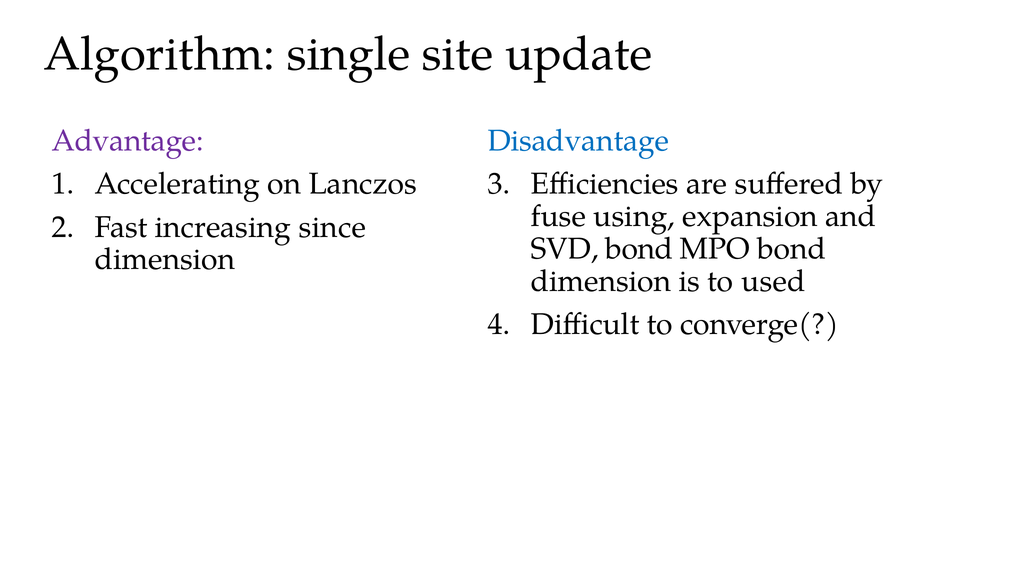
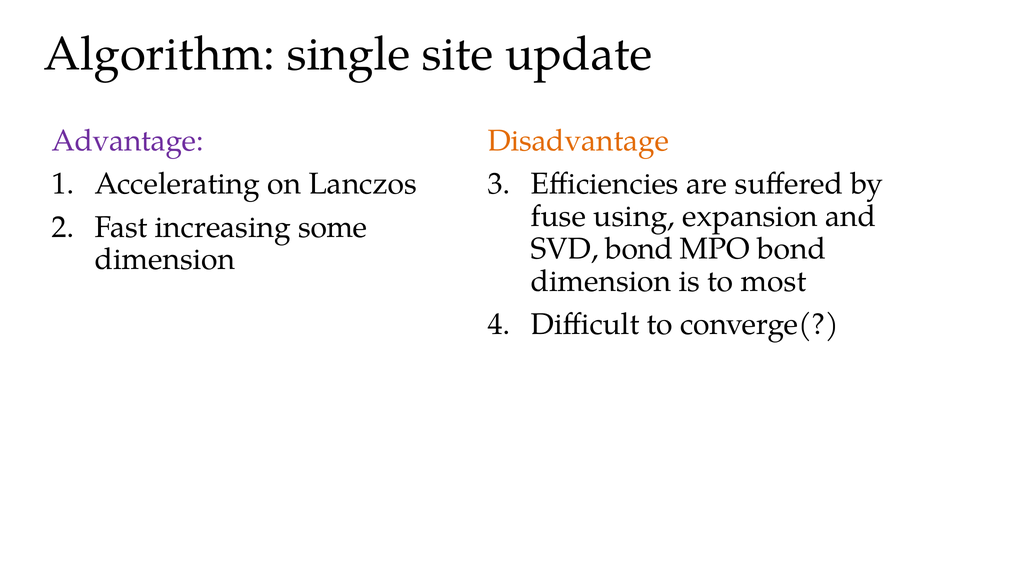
Disadvantage colour: blue -> orange
since: since -> some
used: used -> most
